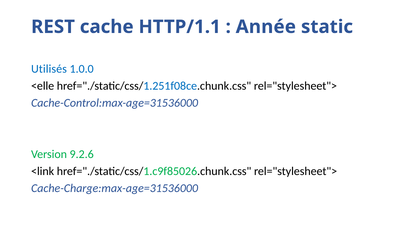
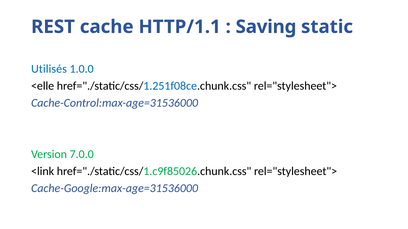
Année: Année -> Saving
9.2.6: 9.2.6 -> 7.0.0
Cache-Charge:max-age=31536000: Cache-Charge:max-age=31536000 -> Cache-Google:max-age=31536000
